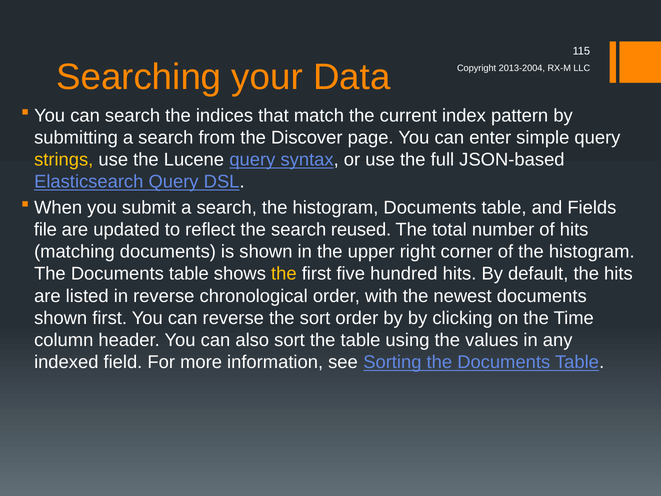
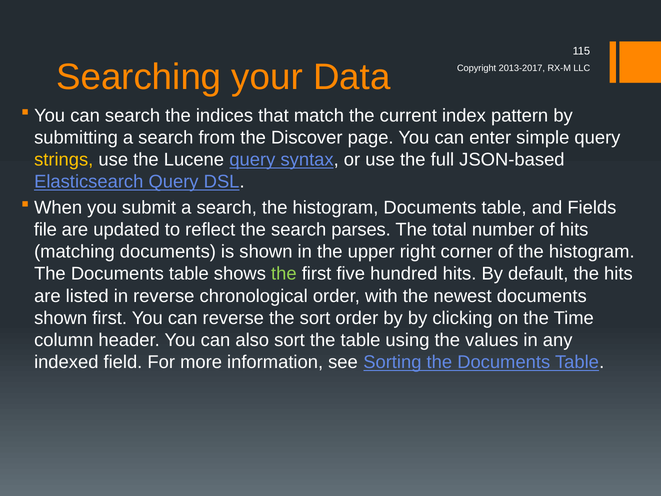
2013-2004: 2013-2004 -> 2013-2017
reused: reused -> parses
the at (284, 274) colour: yellow -> light green
